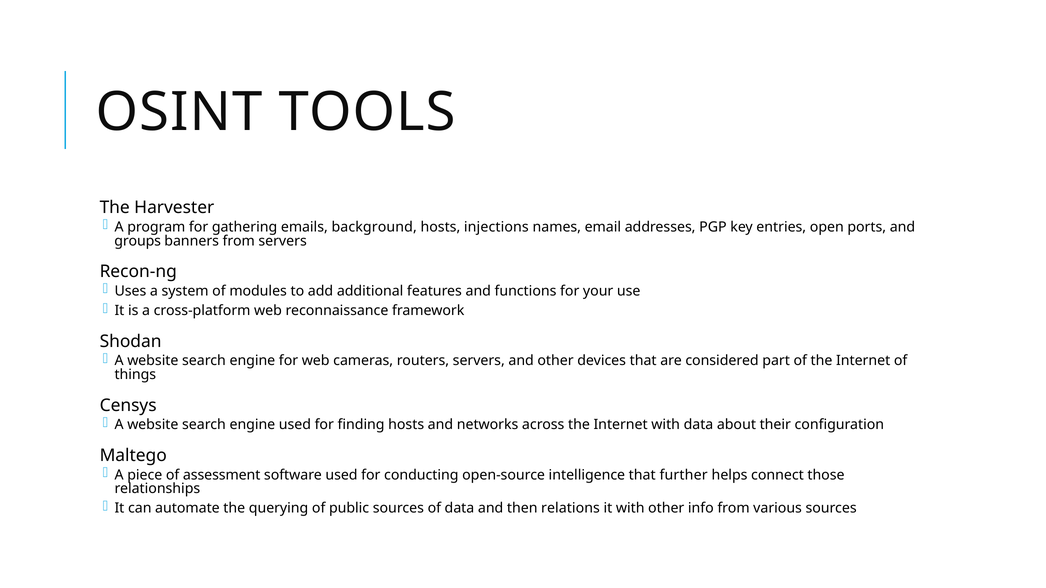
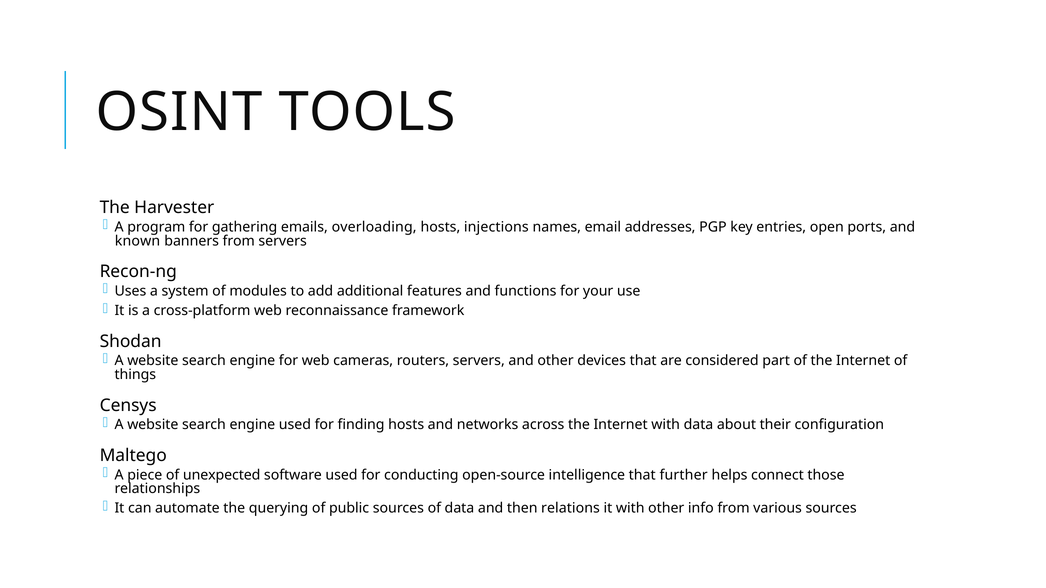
background: background -> overloading
groups: groups -> known
assessment: assessment -> unexpected
